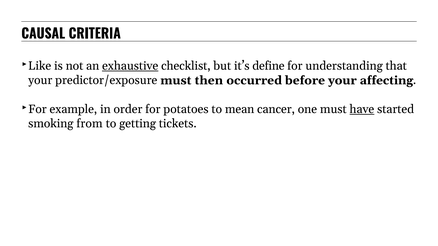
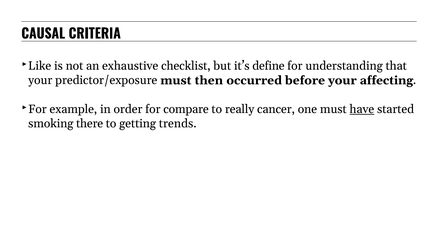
exhaustive underline: present -> none
potatoes: potatoes -> compare
mean: mean -> really
from: from -> there
tickets: tickets -> trends
